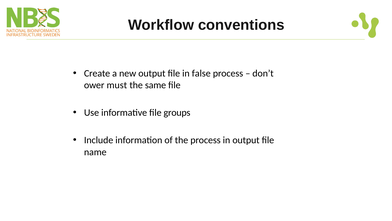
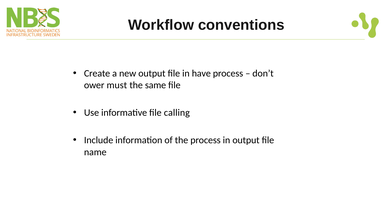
false: false -> have
groups: groups -> calling
